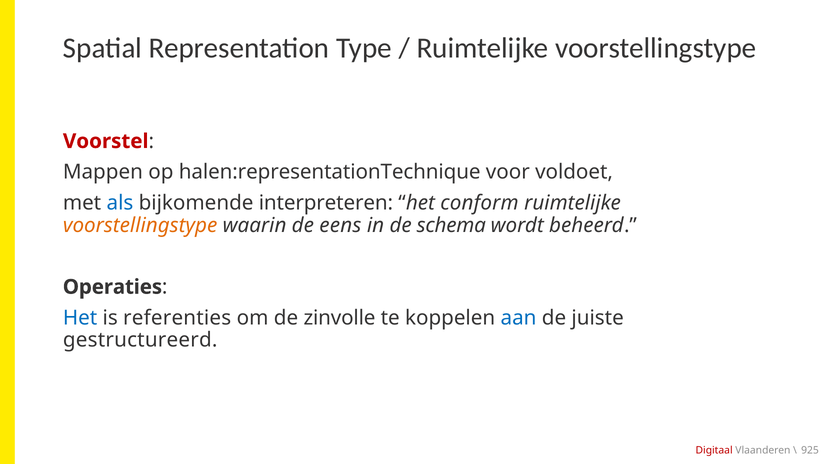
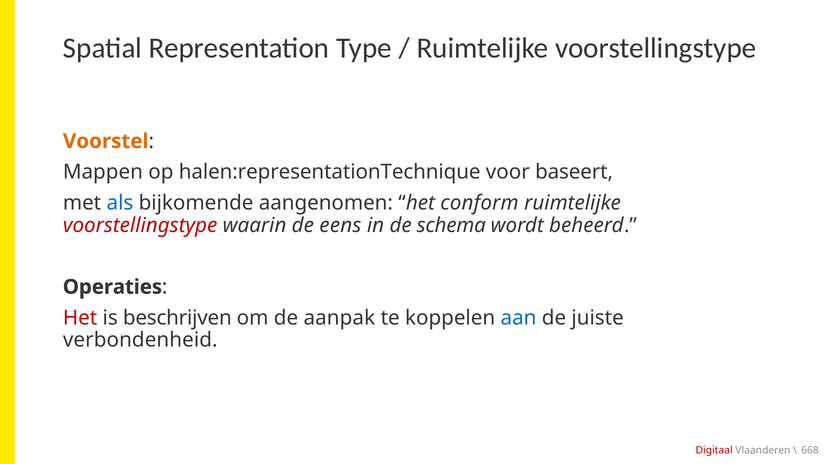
Voorstel colour: red -> orange
voldoet: voldoet -> baseert
interpreteren: interpreteren -> aangenomen
voorstellingstype colour: orange -> red
Het at (80, 318) colour: blue -> red
referenties: referenties -> beschrijven
zinvolle: zinvolle -> aanpak
gestructureerd: gestructureerd -> verbondenheid
925: 925 -> 668
